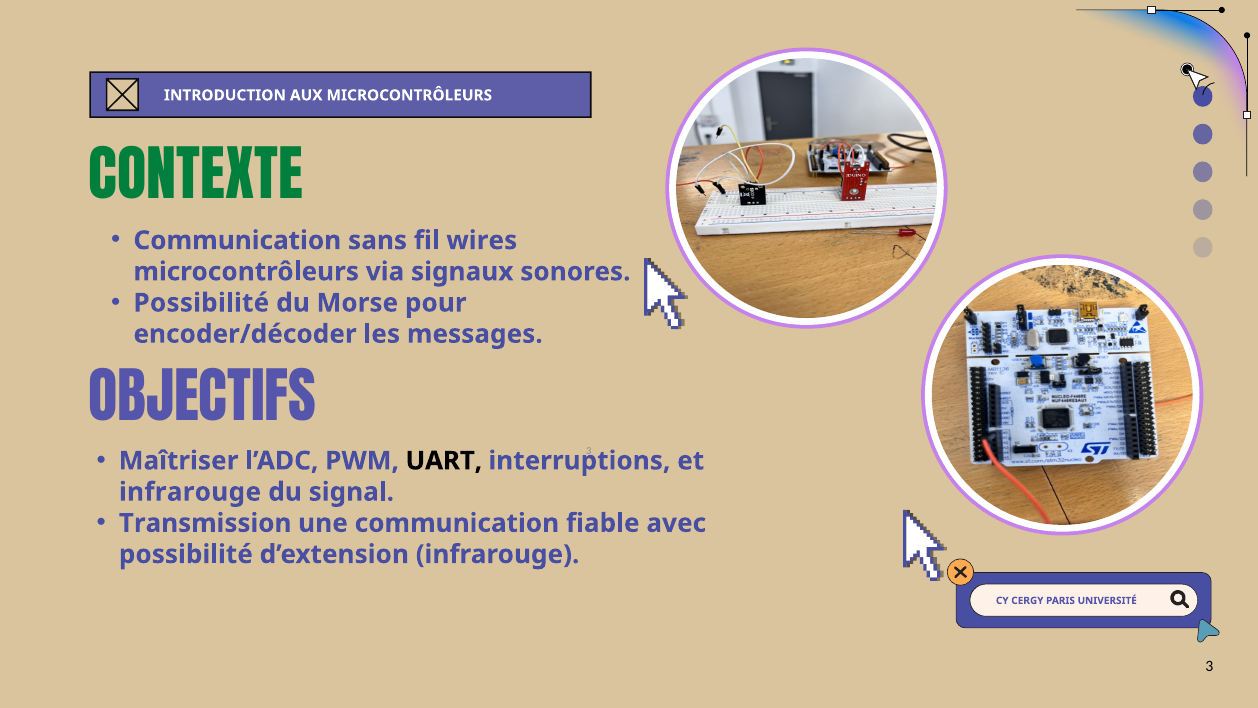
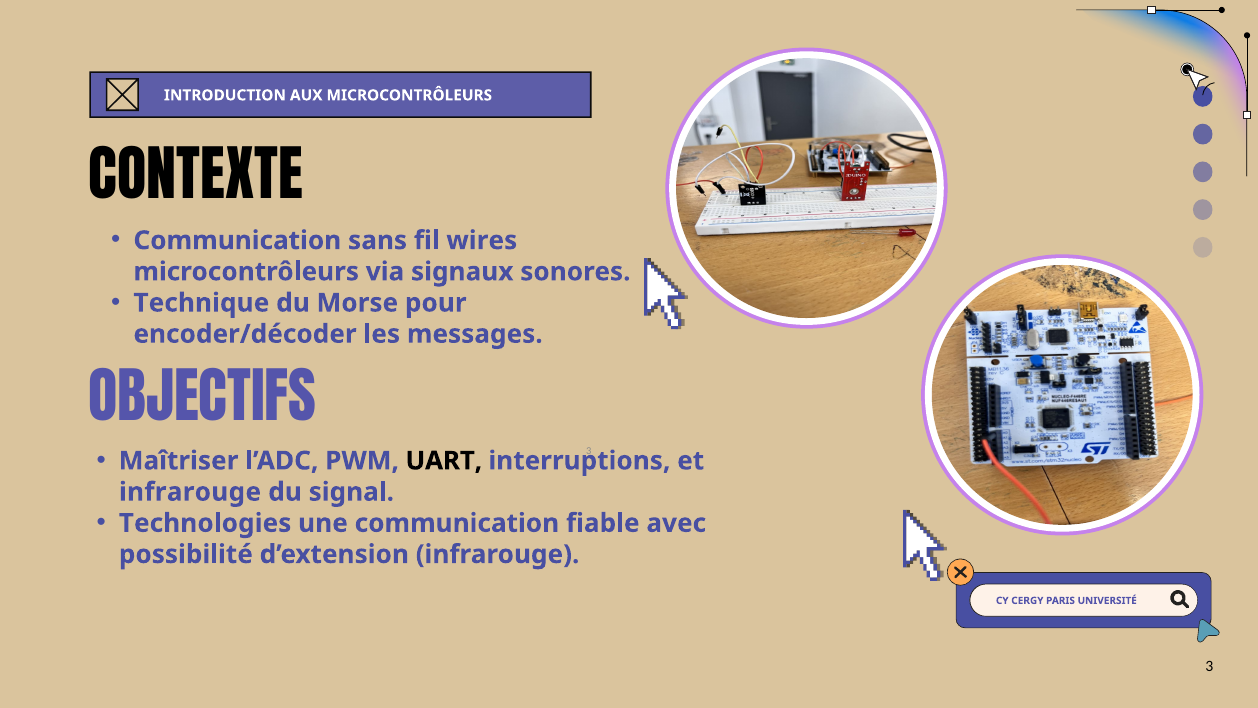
CONTEXTE colour: green -> black
Possibilité at (201, 303): Possibilité -> Technique
Transmission: Transmission -> Technologies
